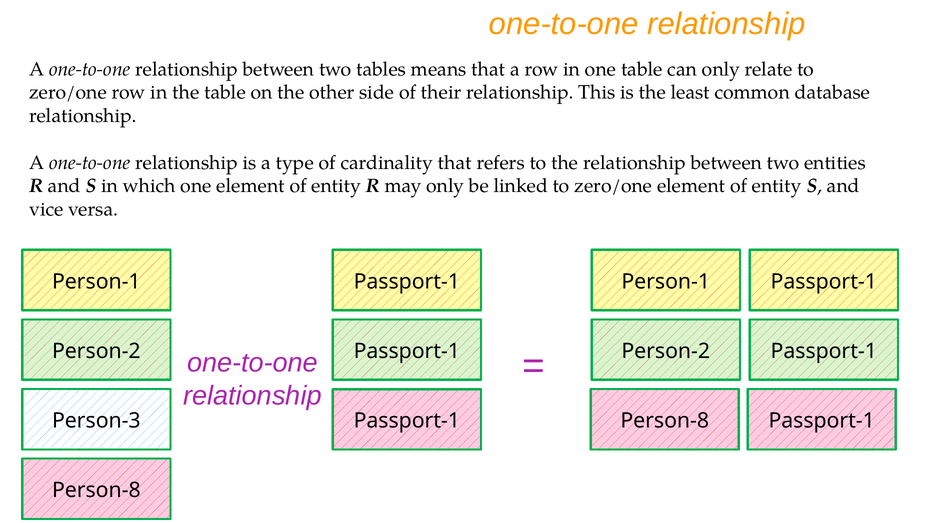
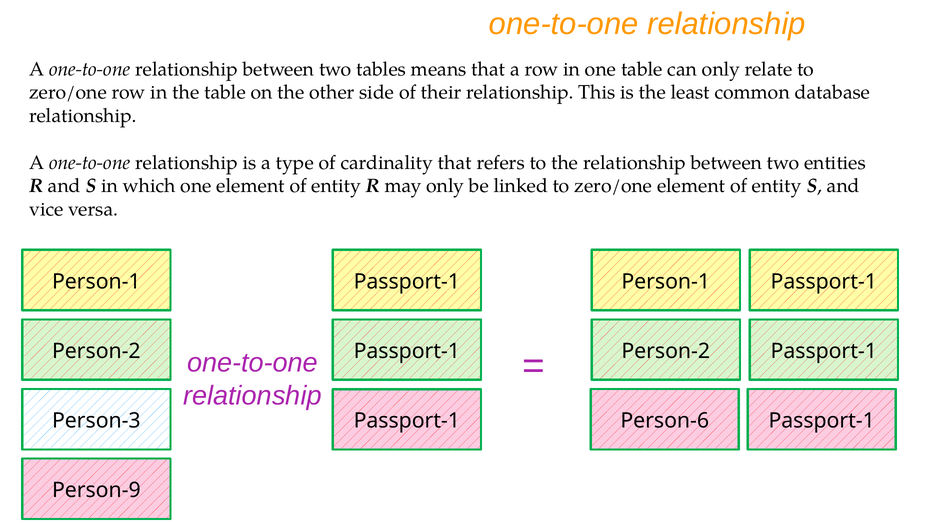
Person-3 Passport-1 Person-8: Person-8 -> Person-6
Person-8 at (96, 490): Person-8 -> Person-9
